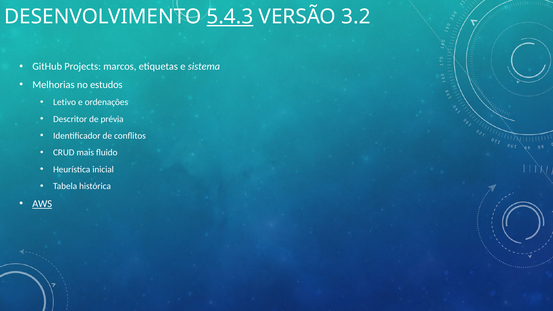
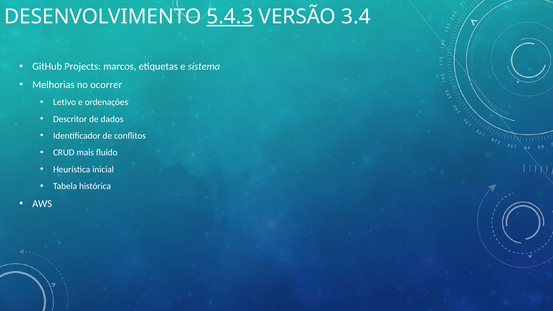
3.2: 3.2 -> 3.4
estudos: estudos -> ocorrer
prévia: prévia -> dados
AWS underline: present -> none
